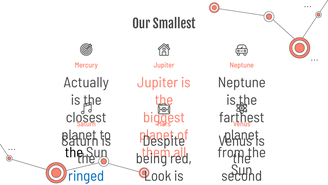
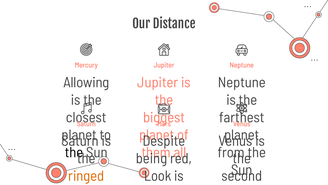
Smallest: Smallest -> Distance
Actually at (86, 82): Actually -> Allowing
ringed colour: blue -> orange
